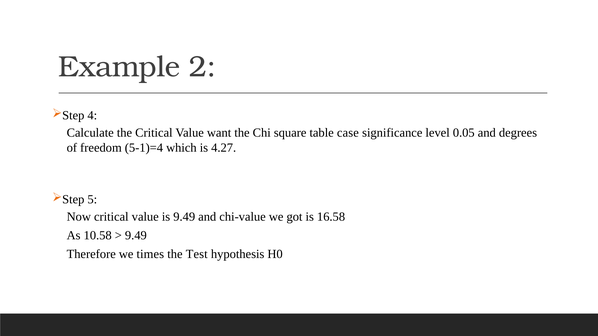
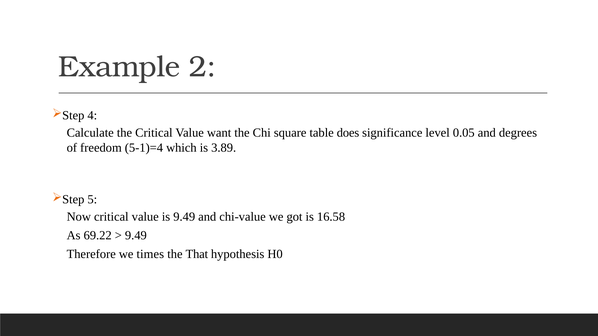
case: case -> does
4.27: 4.27 -> 3.89
10.58: 10.58 -> 69.22
Test: Test -> That
